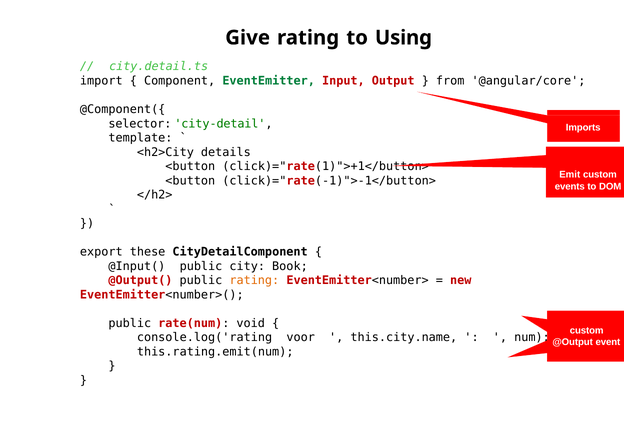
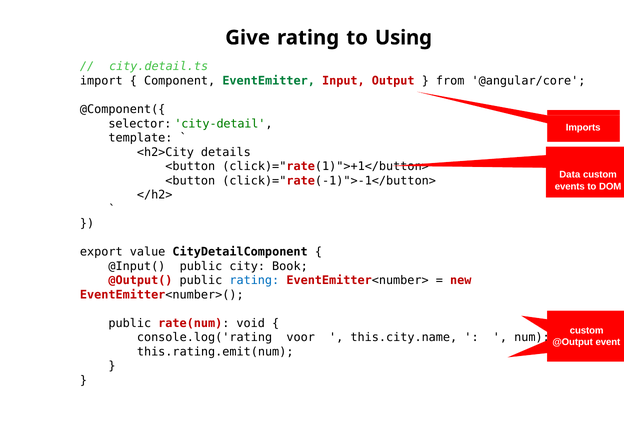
Emit: Emit -> Data
these: these -> value
rating at (254, 280) colour: orange -> blue
